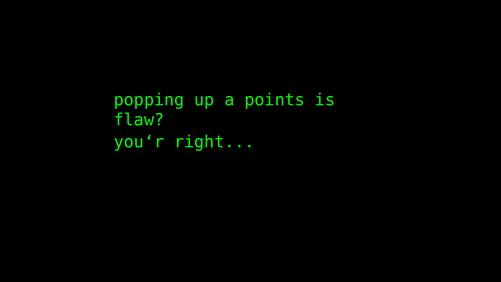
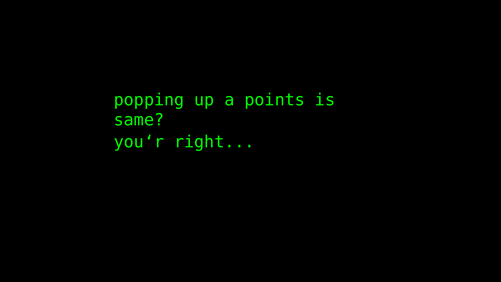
flaw: flaw -> same
